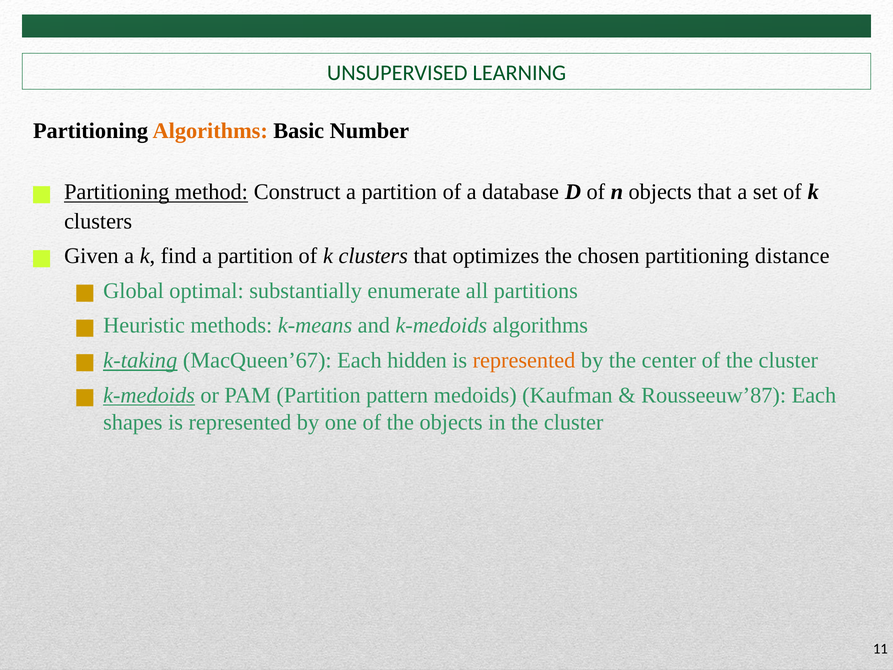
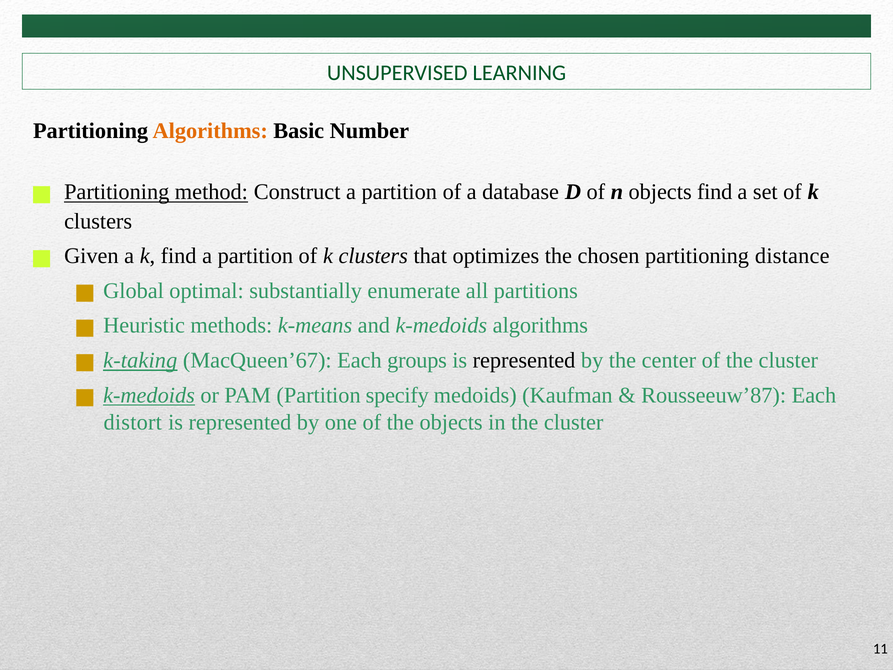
objects that: that -> find
hidden: hidden -> groups
represented at (524, 360) colour: orange -> black
pattern: pattern -> specify
shapes: shapes -> distort
